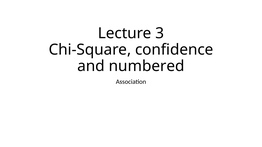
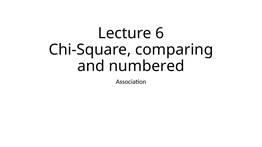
3: 3 -> 6
confidence: confidence -> comparing
